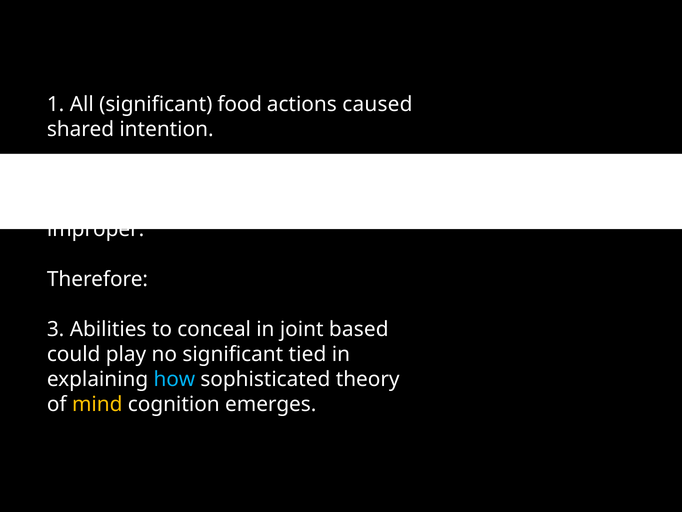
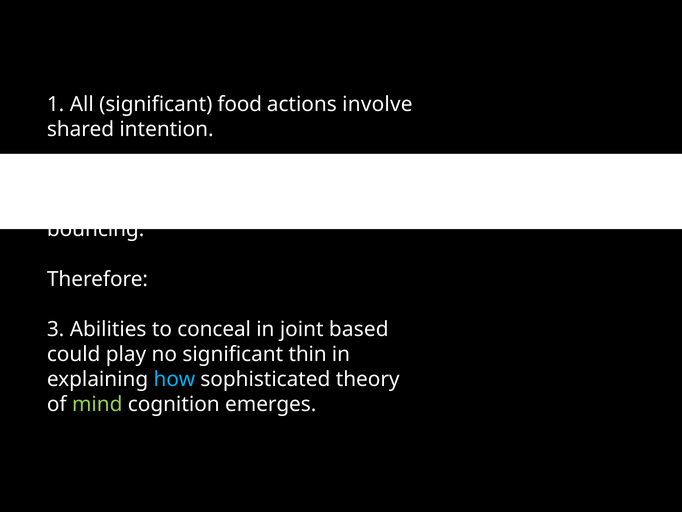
caused: caused -> involve
improper: improper -> bouncing
tied: tied -> thin
mind at (97, 404) colour: yellow -> light green
